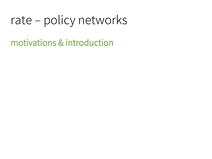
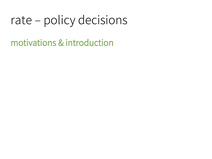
networks: networks -> decisions
